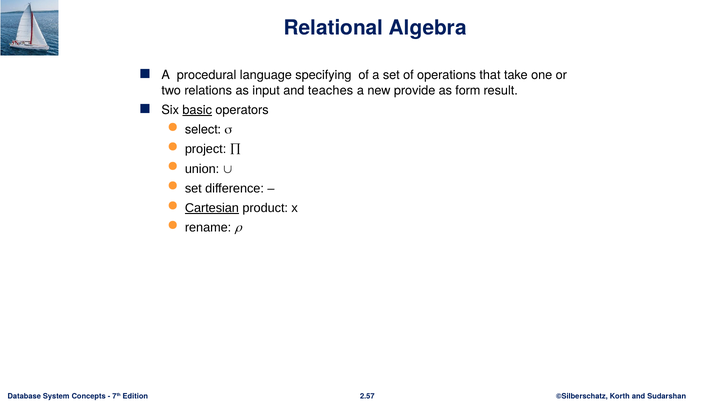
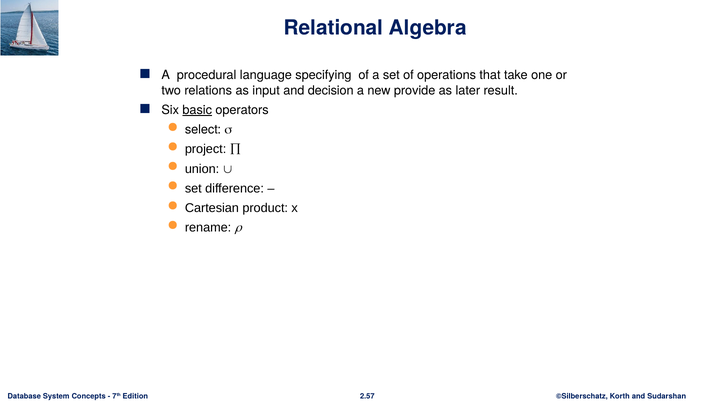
teaches: teaches -> decision
form: form -> later
Cartesian underline: present -> none
